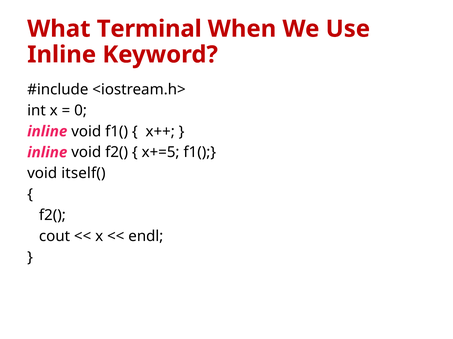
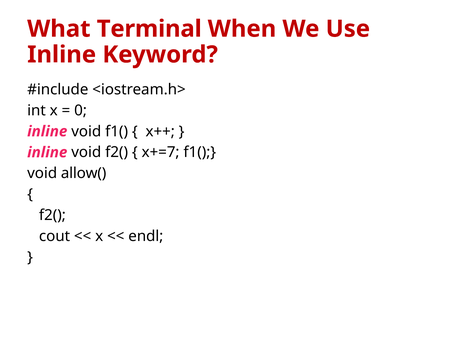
x+=5: x+=5 -> x+=7
itself(: itself( -> allow(
